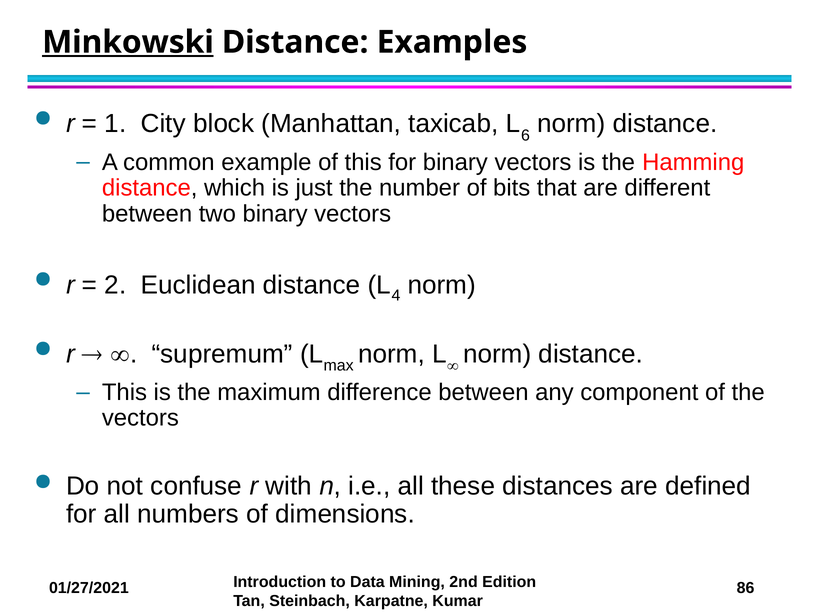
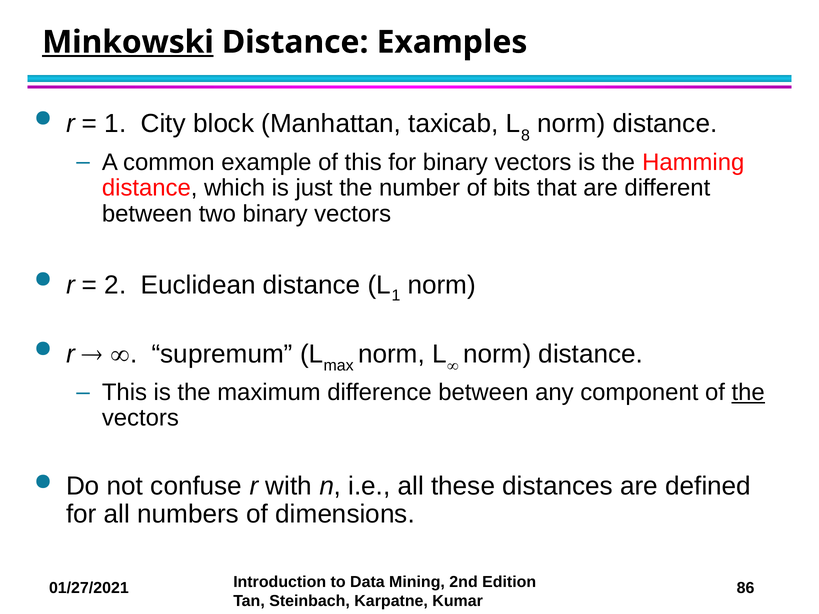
6: 6 -> 8
4 at (396, 295): 4 -> 1
the at (748, 392) underline: none -> present
